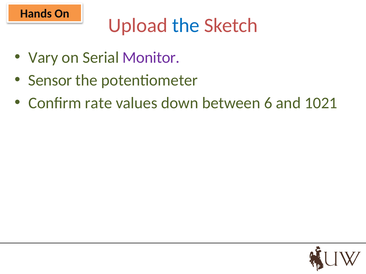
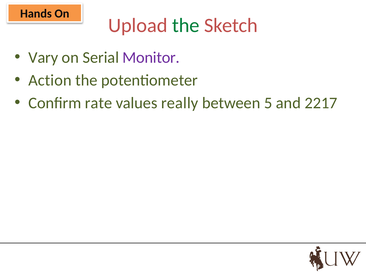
the at (186, 25) colour: blue -> green
Sensor: Sensor -> Action
down: down -> really
6: 6 -> 5
1021: 1021 -> 2217
